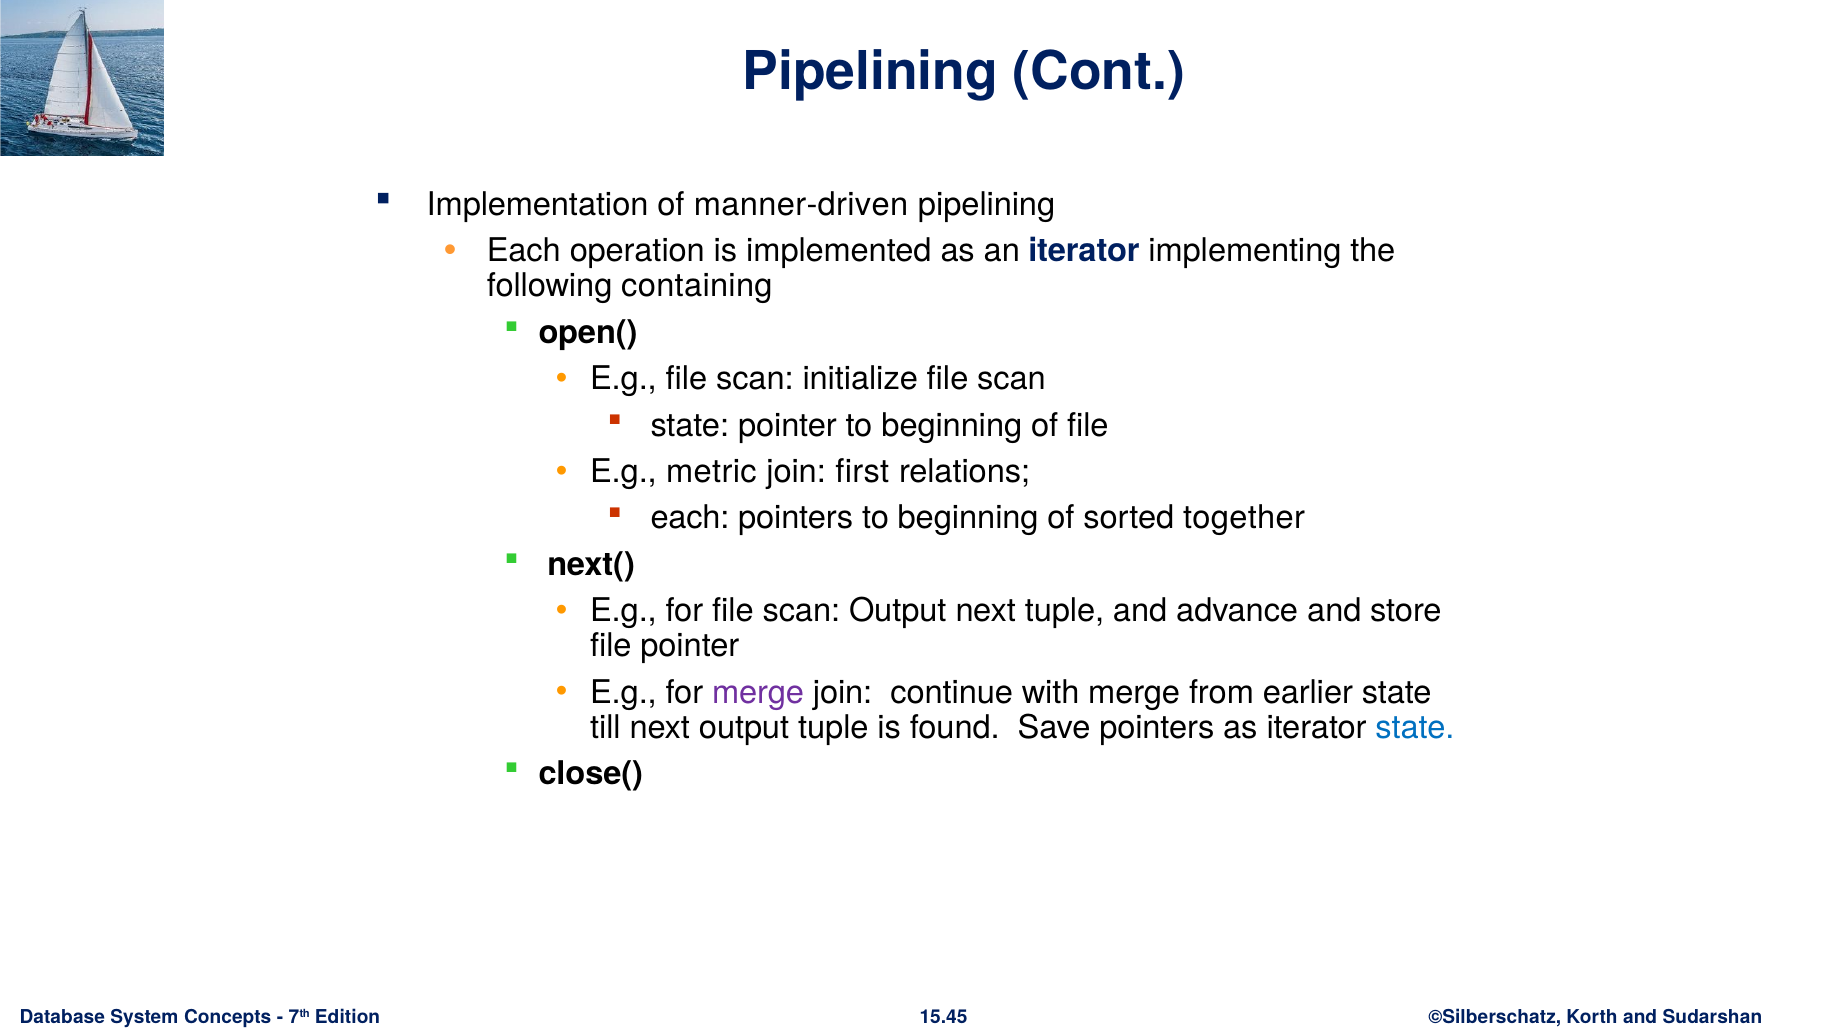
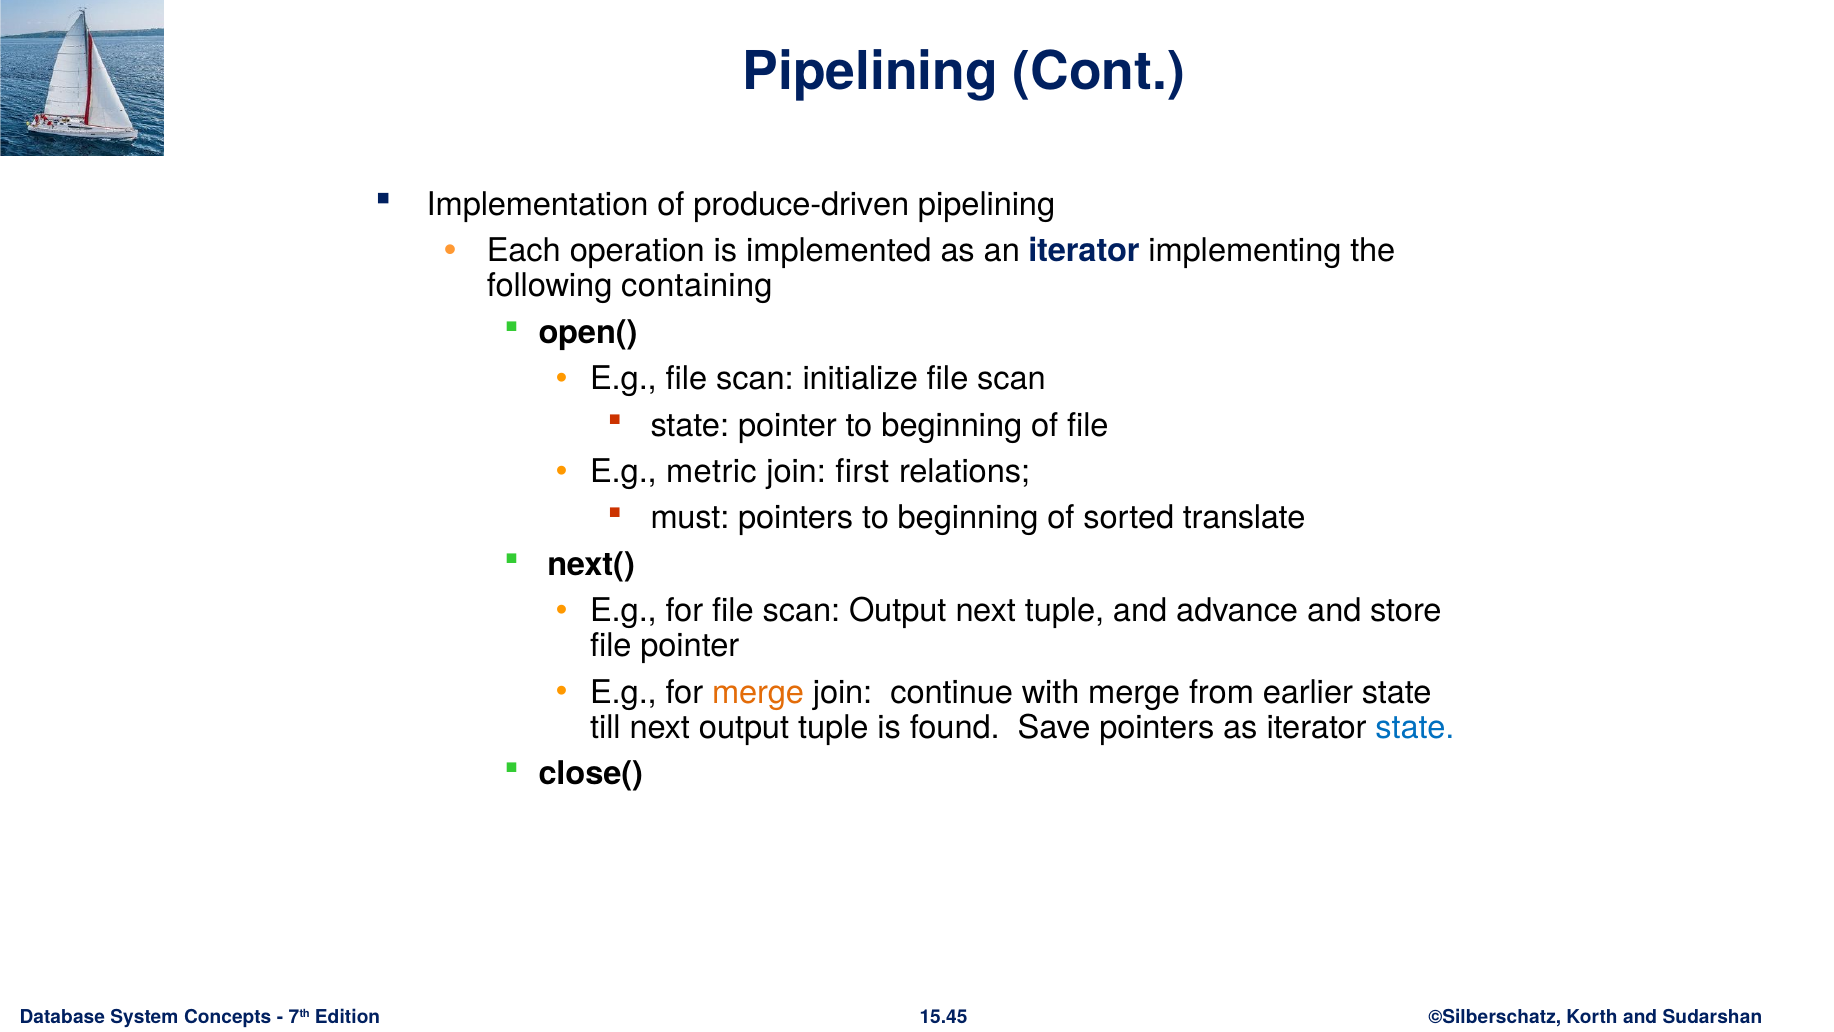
manner-driven: manner-driven -> produce-driven
each at (690, 518): each -> must
together: together -> translate
merge at (758, 692) colour: purple -> orange
